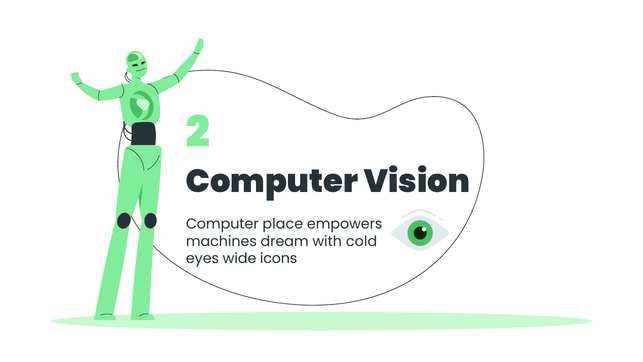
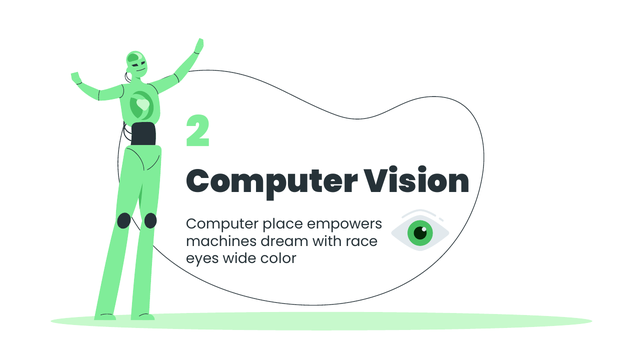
cold: cold -> race
icons: icons -> color
